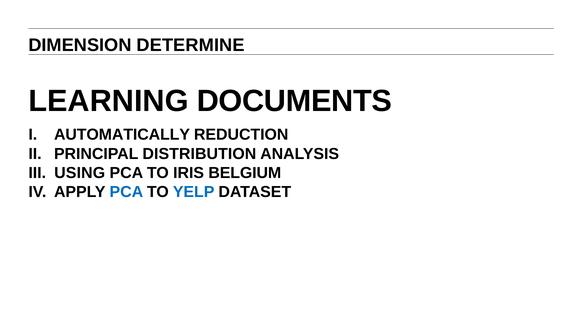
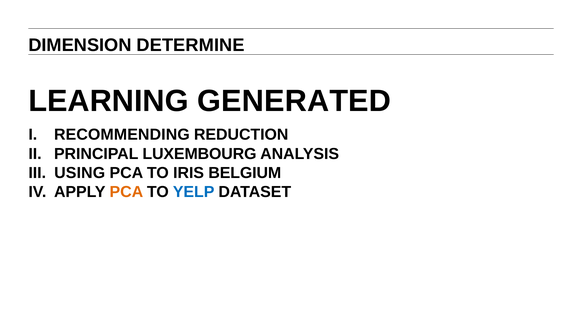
DOCUMENTS: DOCUMENTS -> GENERATED
AUTOMATICALLY: AUTOMATICALLY -> RECOMMENDING
DISTRIBUTION: DISTRIBUTION -> LUXEMBOURG
PCA at (126, 192) colour: blue -> orange
